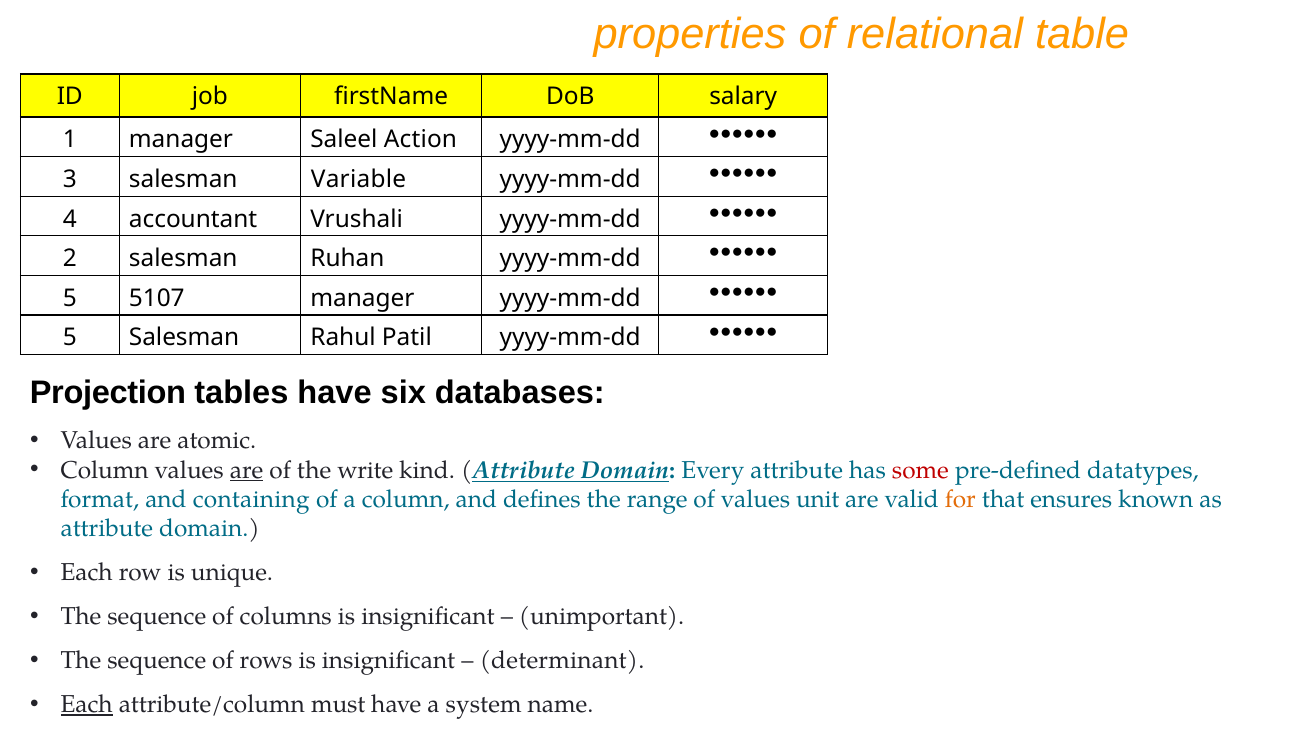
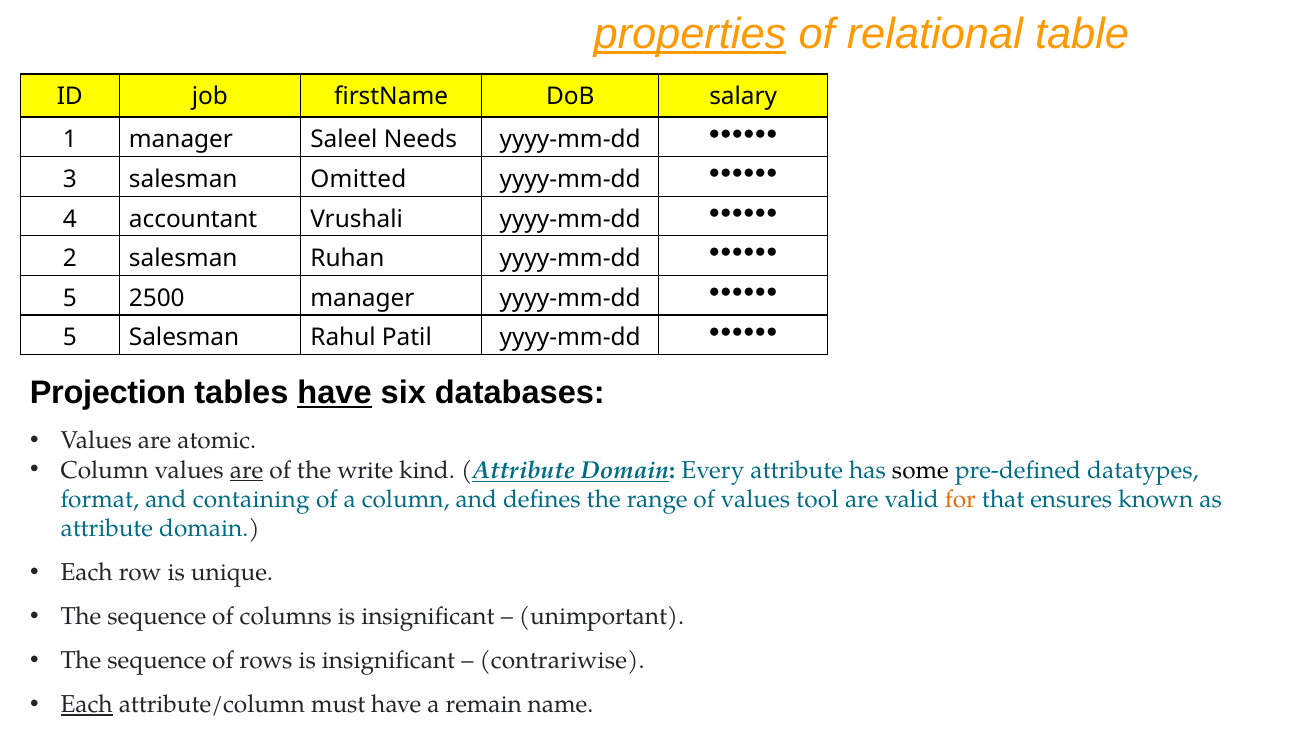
properties underline: none -> present
Action: Action -> Needs
Variable: Variable -> Omitted
5107: 5107 -> 2500
have at (335, 393) underline: none -> present
some colour: red -> black
unit: unit -> tool
determinant: determinant -> contrariwise
system: system -> remain
